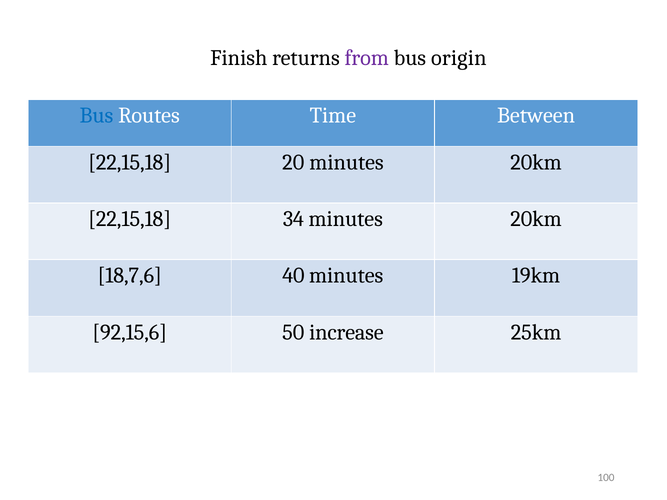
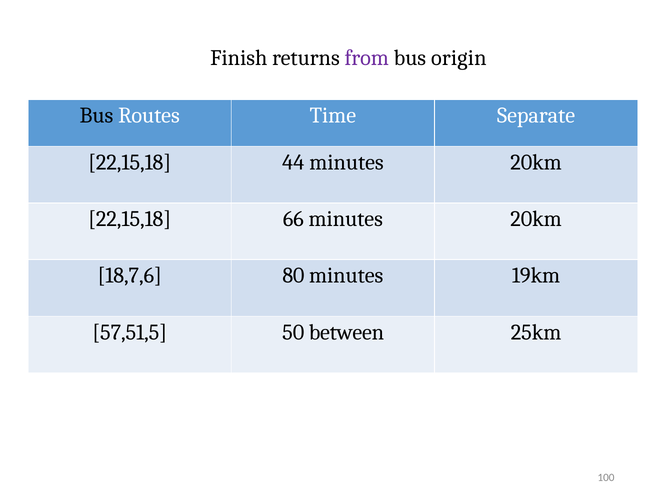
Bus at (96, 115) colour: blue -> black
Between: Between -> Separate
20: 20 -> 44
34: 34 -> 66
40: 40 -> 80
92,15,6: 92,15,6 -> 57,51,5
increase: increase -> between
